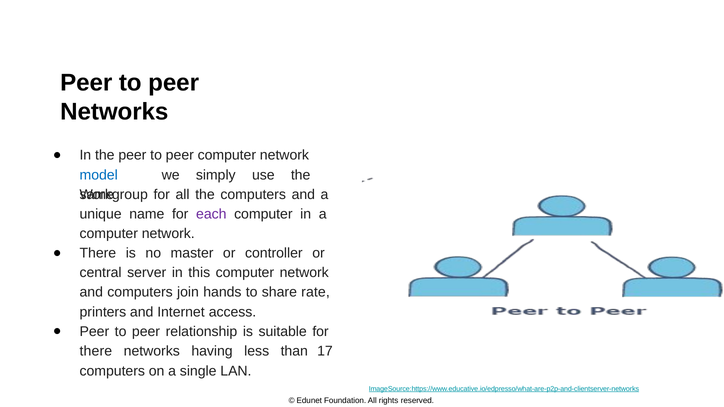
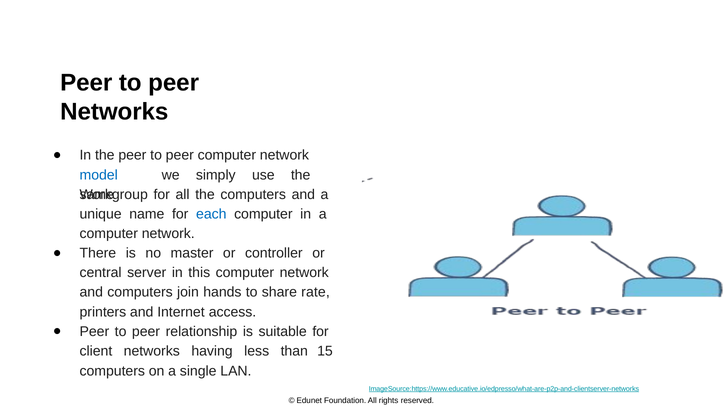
each colour: purple -> blue
there at (96, 351): there -> client
17: 17 -> 15
